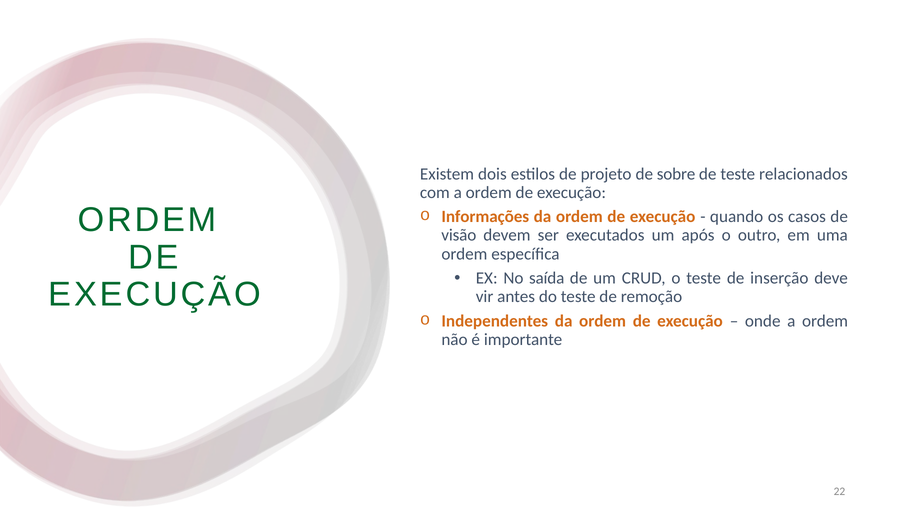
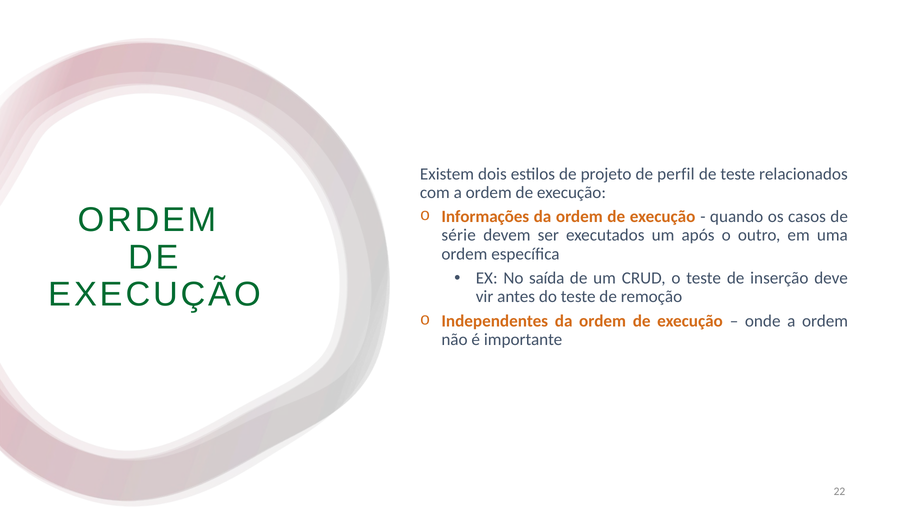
sobre: sobre -> perfil
visão: visão -> série
